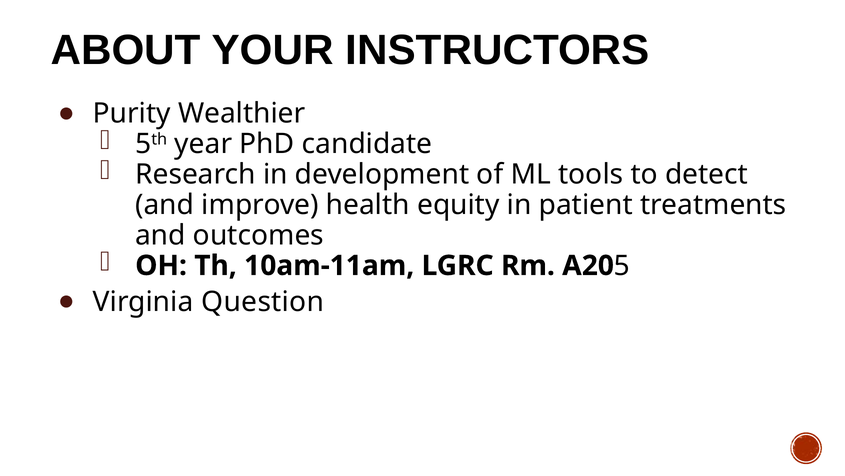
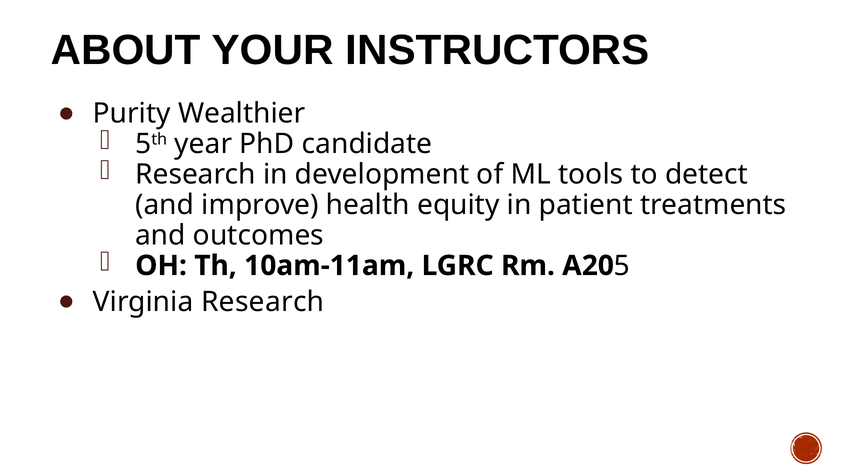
Virginia Question: Question -> Research
